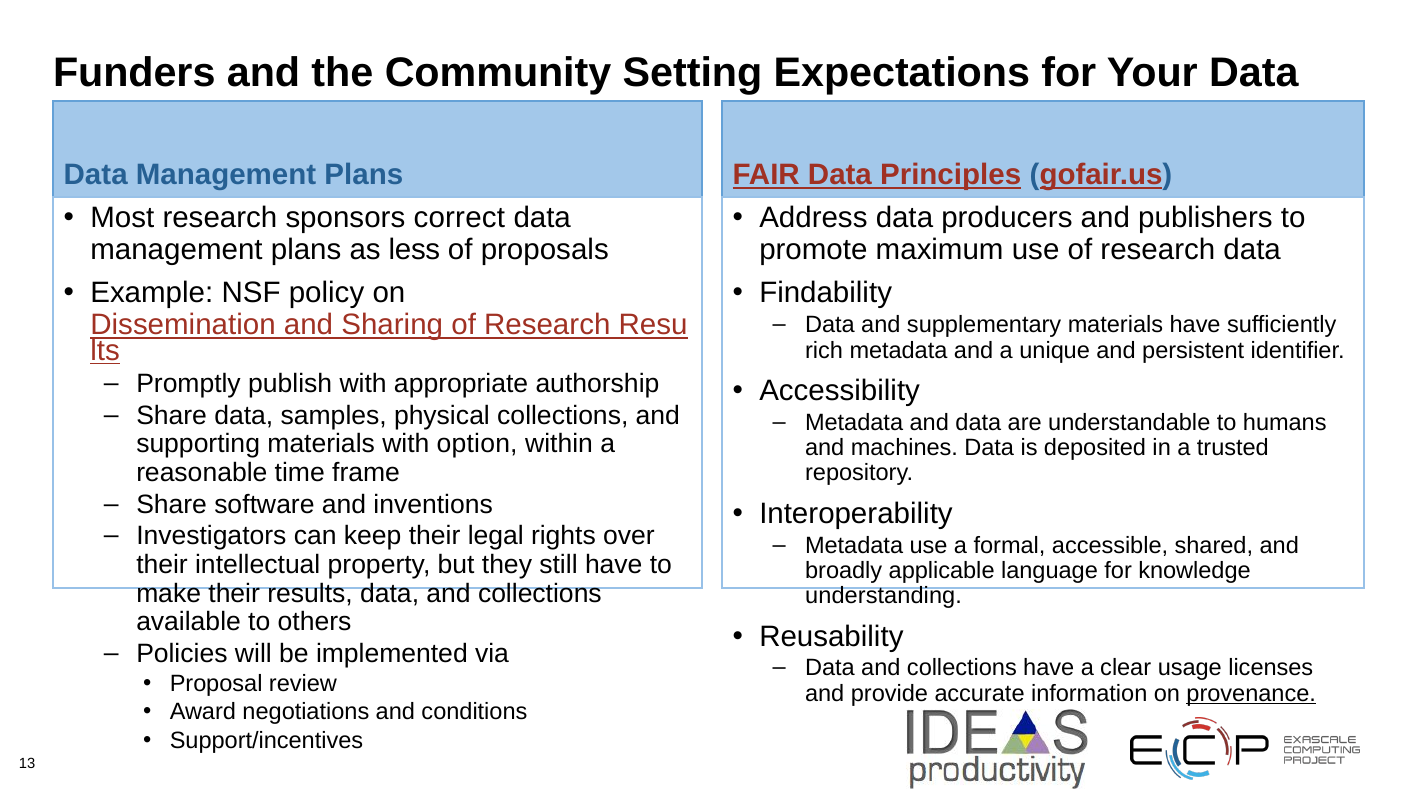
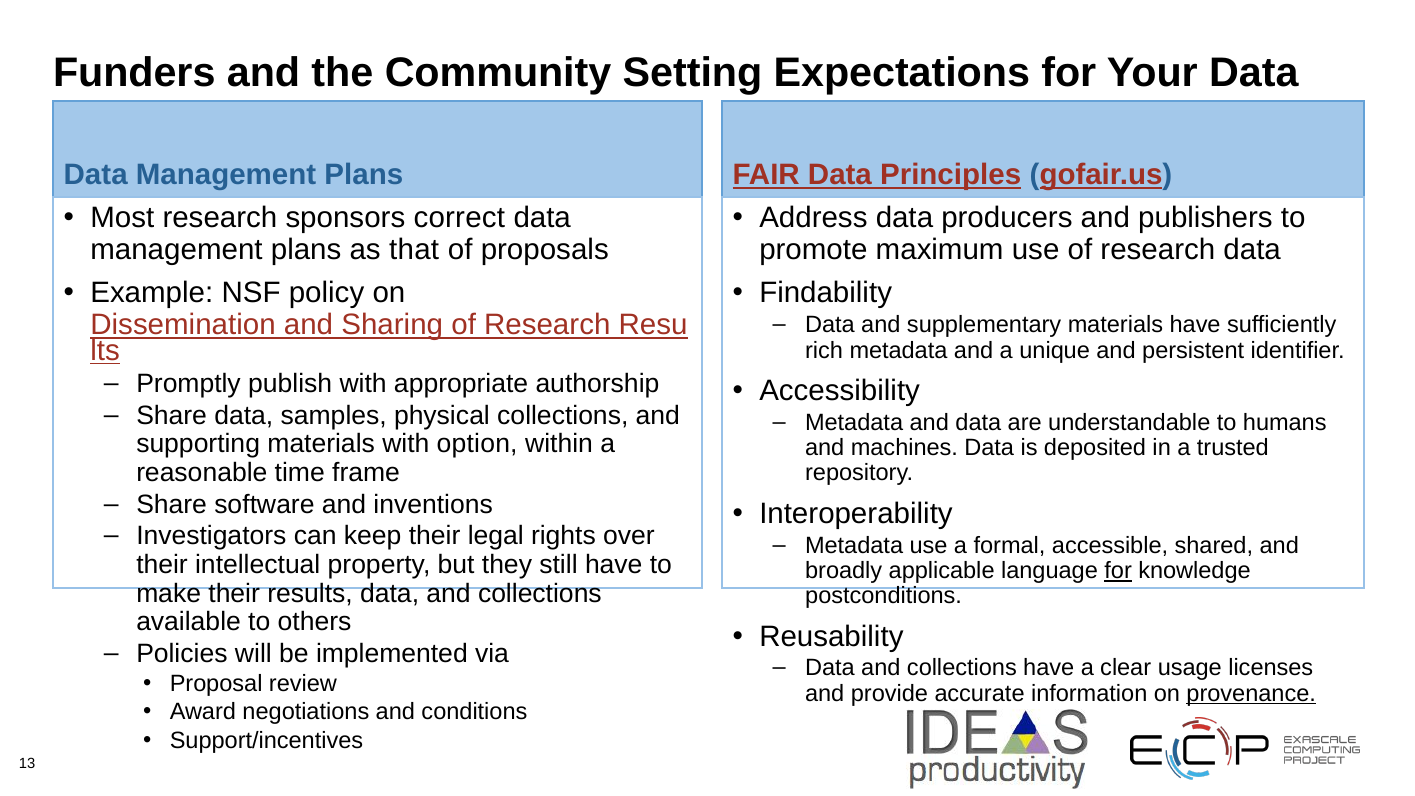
less: less -> that
for at (1118, 571) underline: none -> present
understanding: understanding -> postconditions
